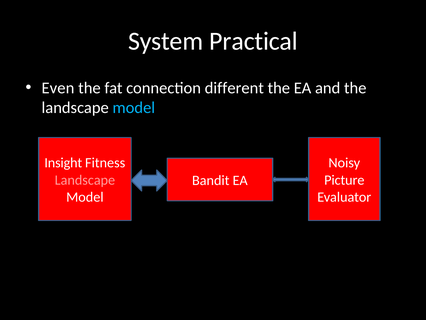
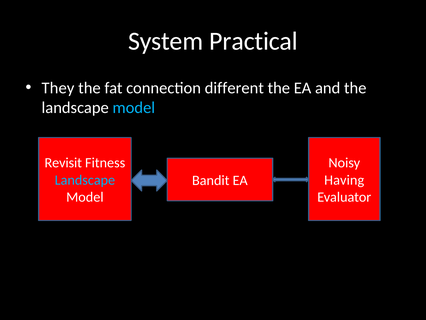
Even: Even -> They
Insight: Insight -> Revisit
Landscape at (85, 180) colour: pink -> light blue
Picture: Picture -> Having
